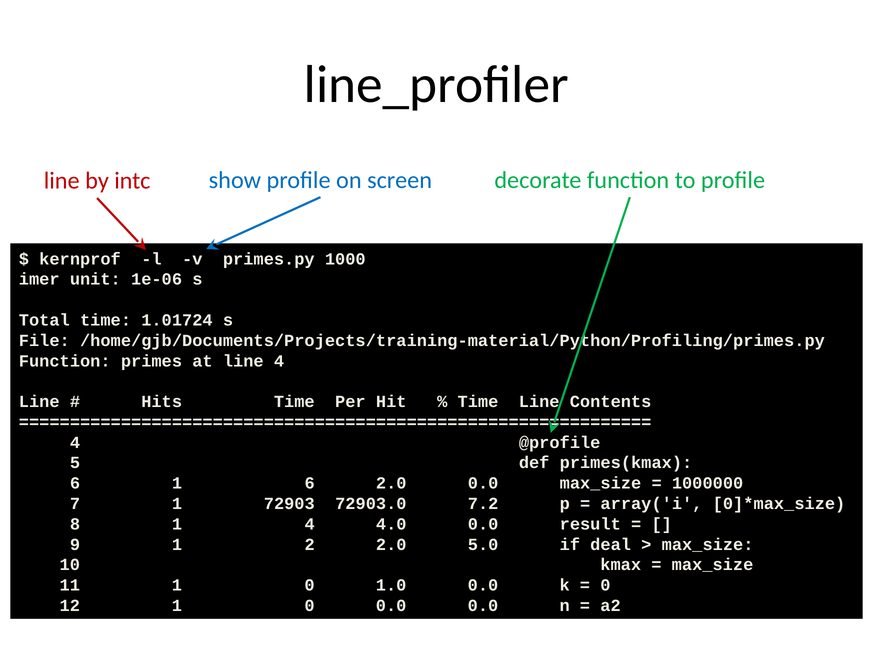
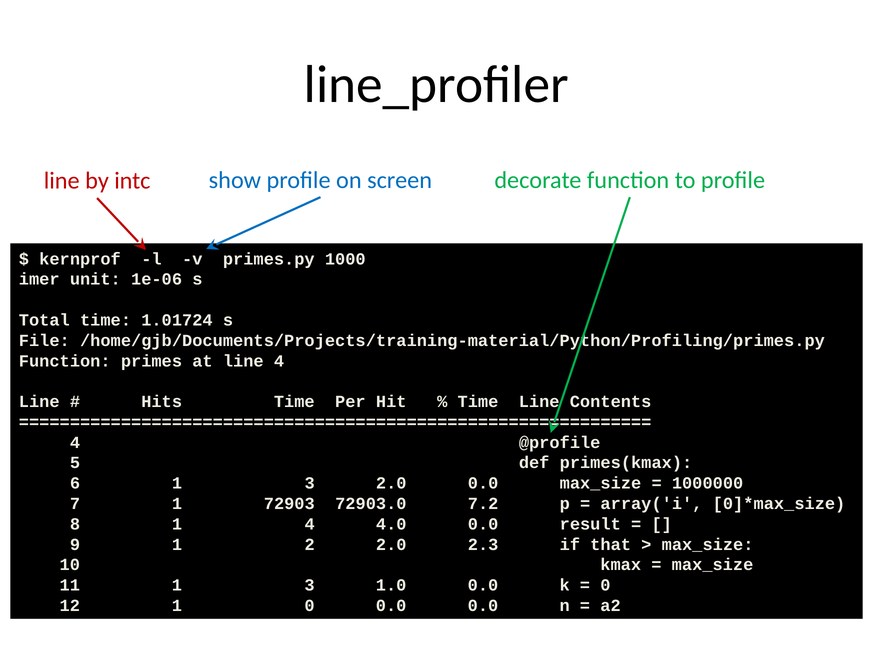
6 1 6: 6 -> 3
5.0: 5.0 -> 2.3
deal: deal -> that
11 1 0: 0 -> 3
